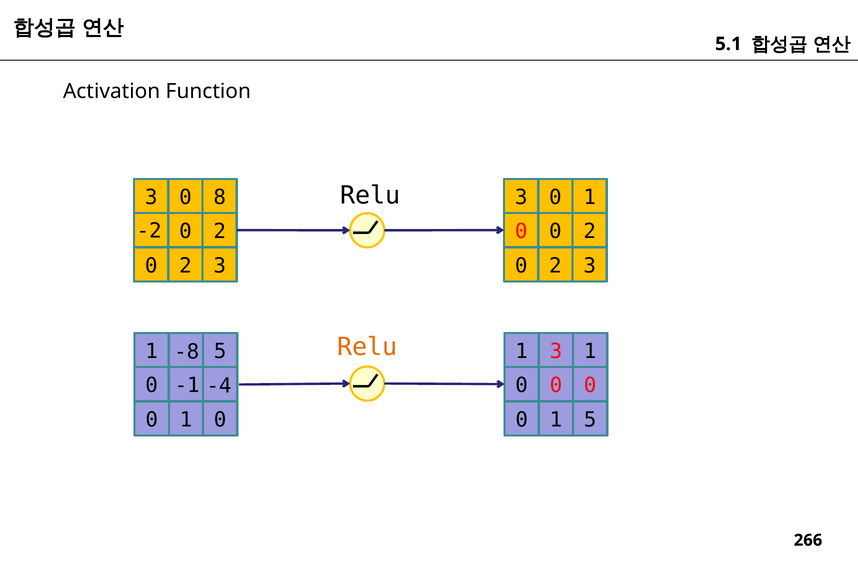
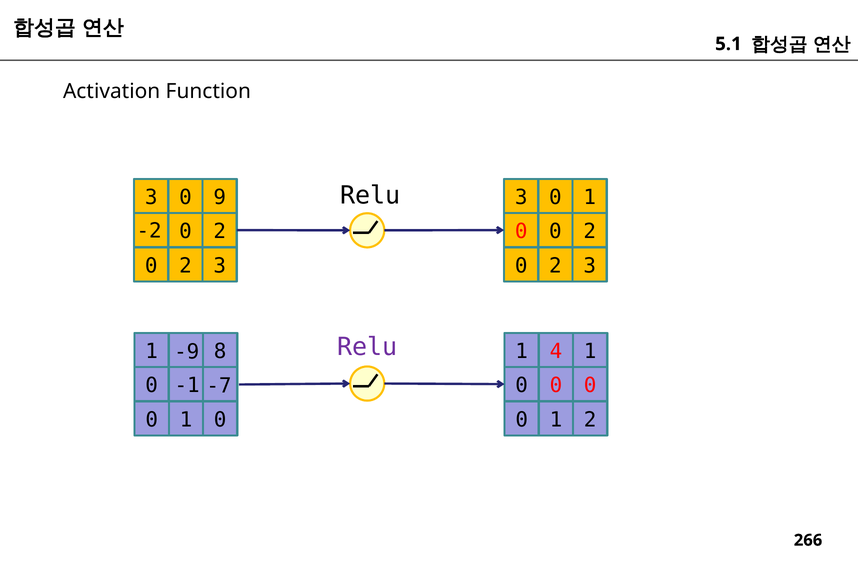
8: 8 -> 9
Relu at (367, 347) colour: orange -> purple
5 at (220, 352): 5 -> 8
1 3: 3 -> 4
-8: -8 -> -9
-4: -4 -> -7
5 at (590, 420): 5 -> 2
